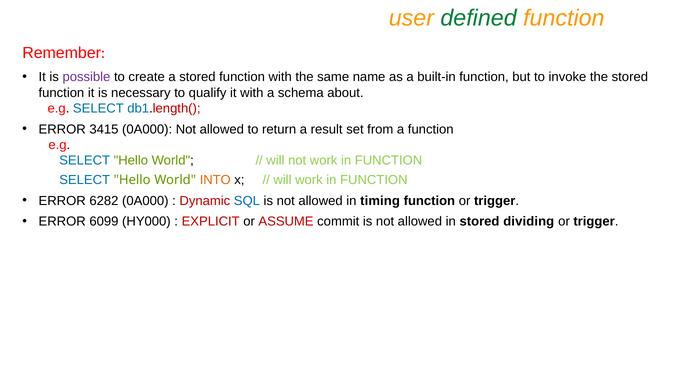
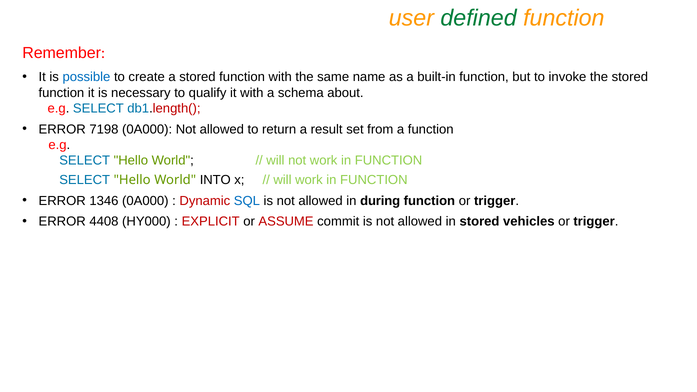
possible colour: purple -> blue
3415: 3415 -> 7198
INTO colour: orange -> black
6282: 6282 -> 1346
timing: timing -> during
6099: 6099 -> 4408
dividing: dividing -> vehicles
